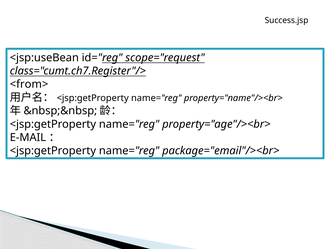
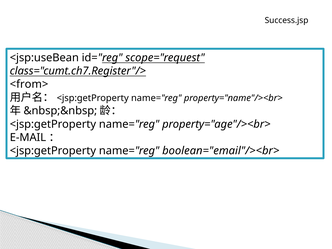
package="email"/><br>: package="email"/><br> -> boolean="email"/><br>
